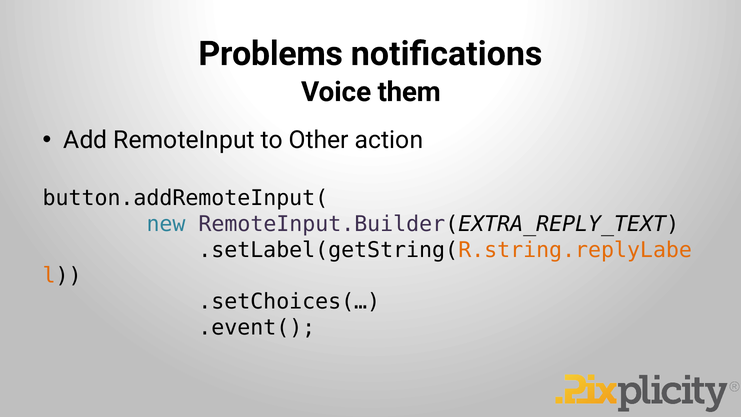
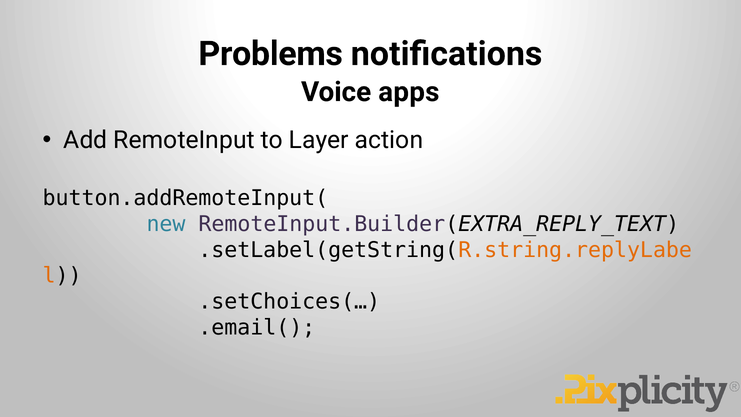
them: them -> apps
Other: Other -> Layer
.event(: .event( -> .email(
